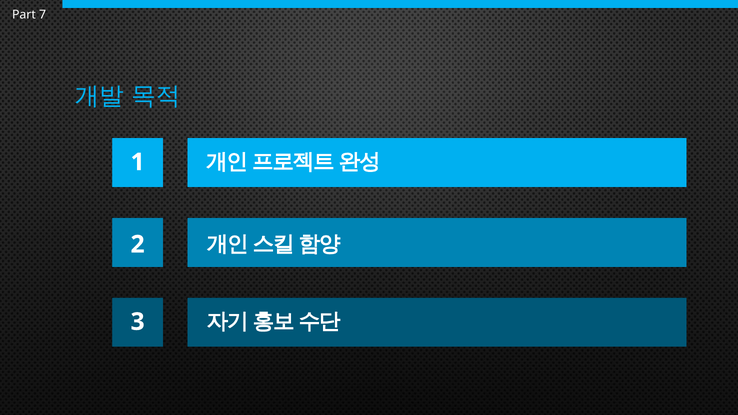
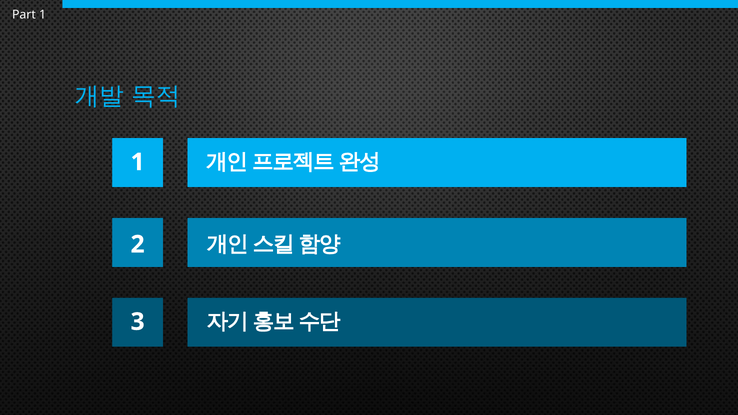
Part 7: 7 -> 1
